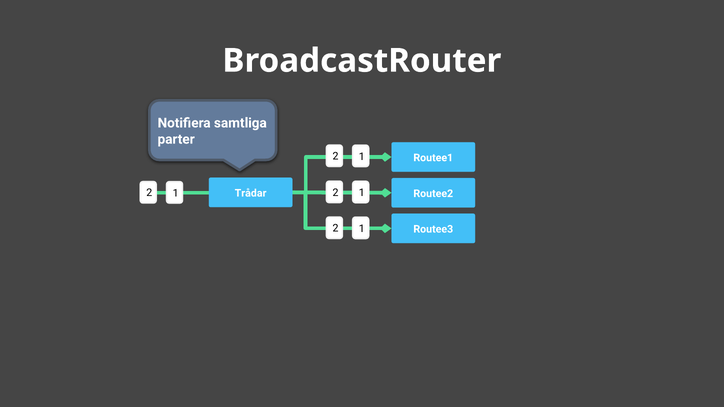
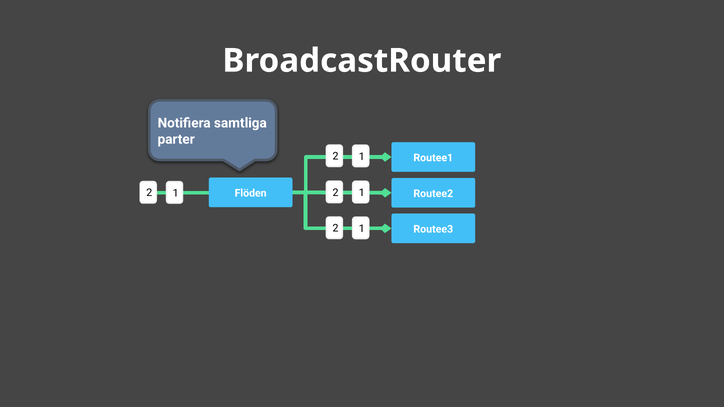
Trådar: Trådar -> Flöden
